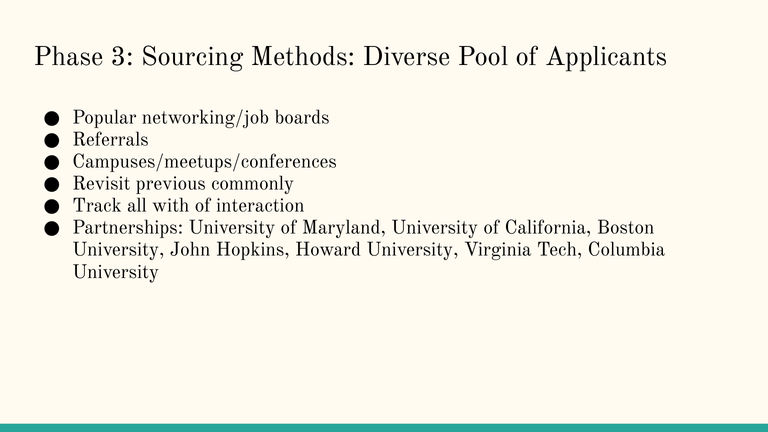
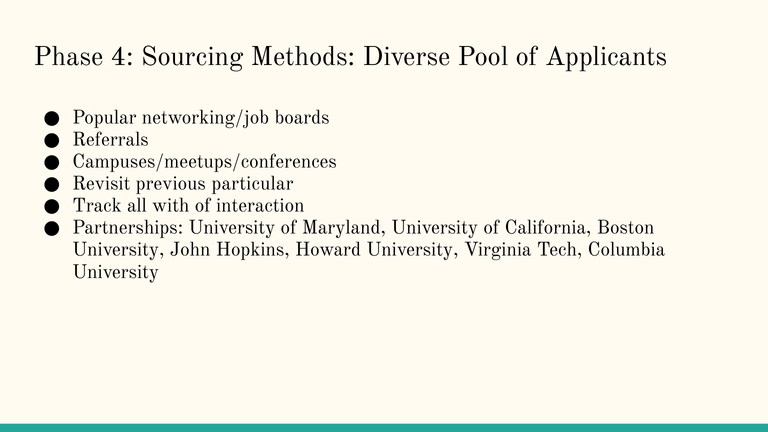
3: 3 -> 4
commonly: commonly -> particular
